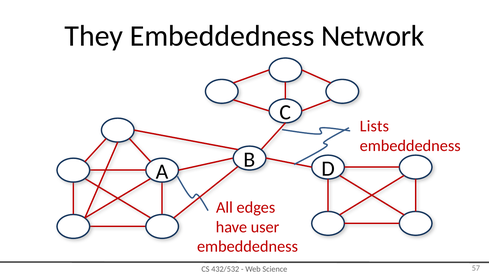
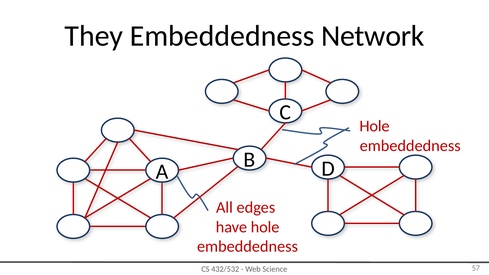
Lists at (374, 126): Lists -> Hole
have user: user -> hole
